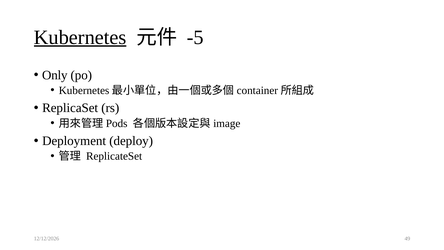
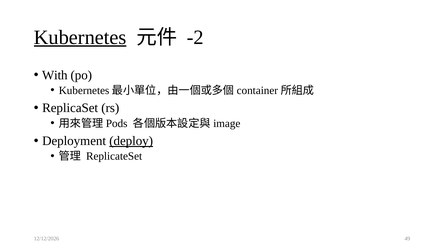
-5: -5 -> -2
Only: Only -> With
deploy underline: none -> present
